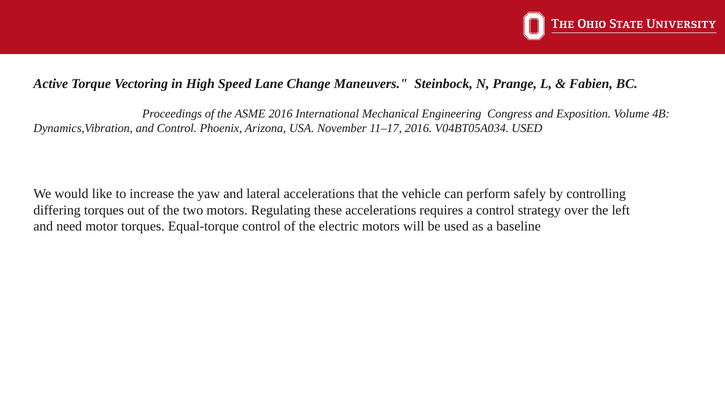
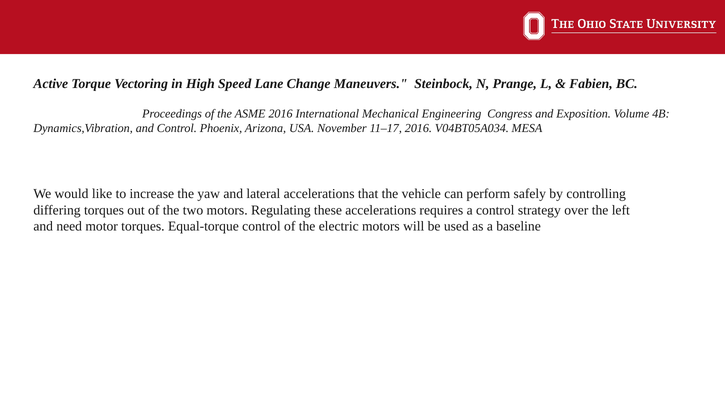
V04BT05A034 USED: USED -> MESA
